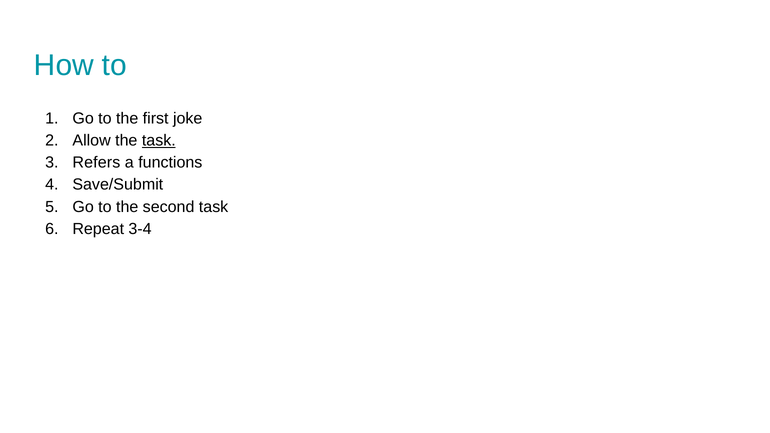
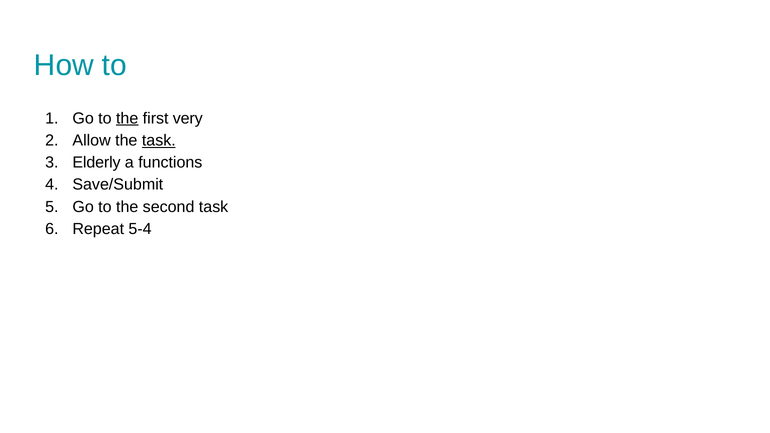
the at (127, 118) underline: none -> present
joke: joke -> very
Refers: Refers -> Elderly
3-4: 3-4 -> 5-4
